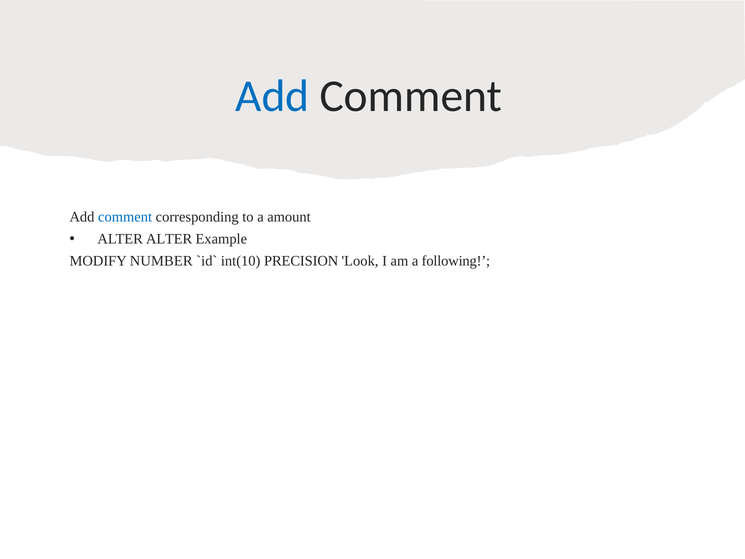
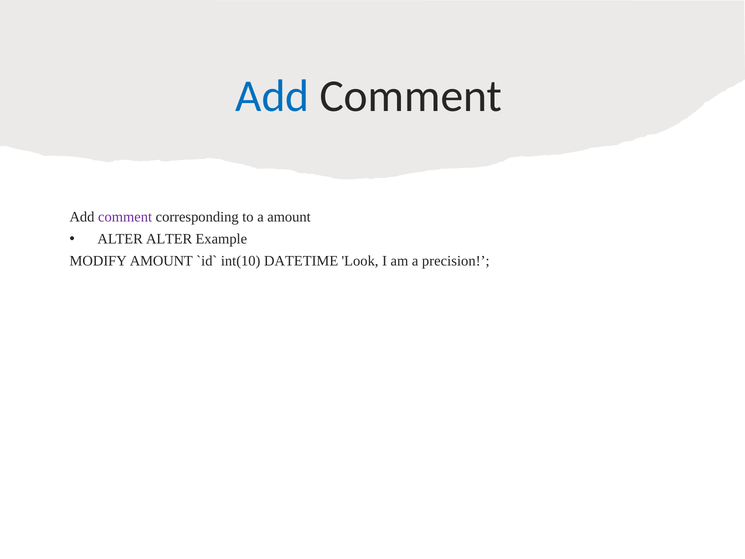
comment at (125, 217) colour: blue -> purple
MODIFY NUMBER: NUMBER -> AMOUNT
PRECISION: PRECISION -> DATETIME
following: following -> precision
